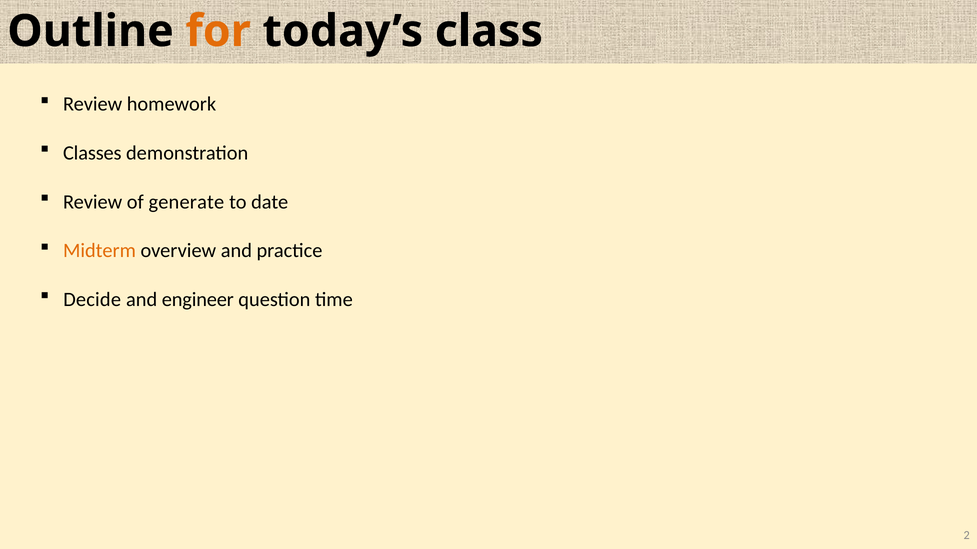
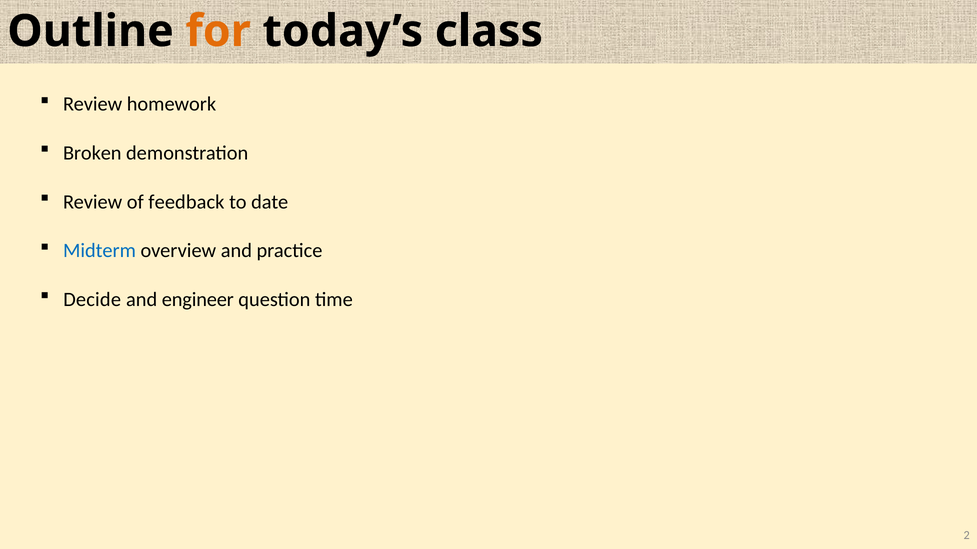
Classes: Classes -> Broken
generate: generate -> feedback
Midterm colour: orange -> blue
